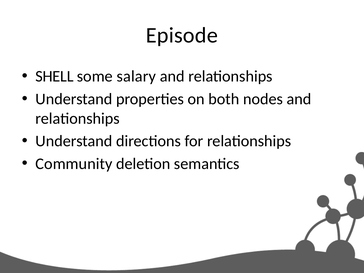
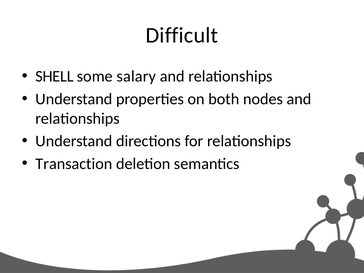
Episode: Episode -> Difficult
Community: Community -> Transaction
